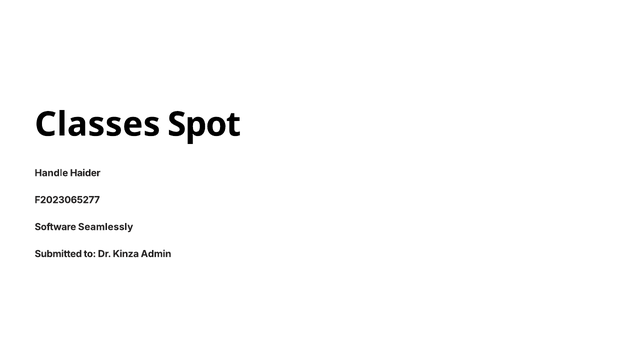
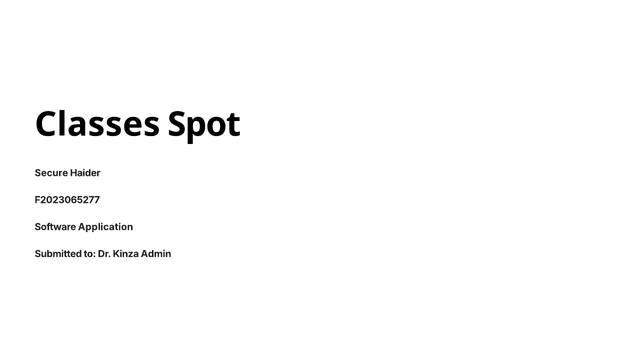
Handle: Handle -> Secure
Seamlessly: Seamlessly -> Application
